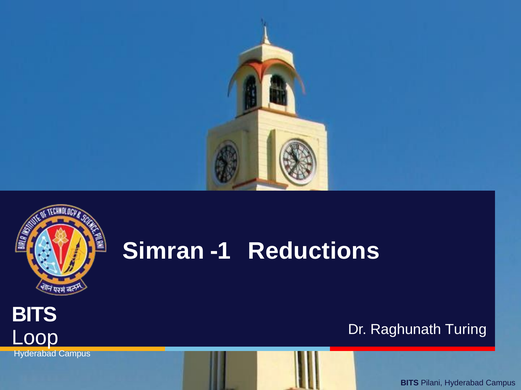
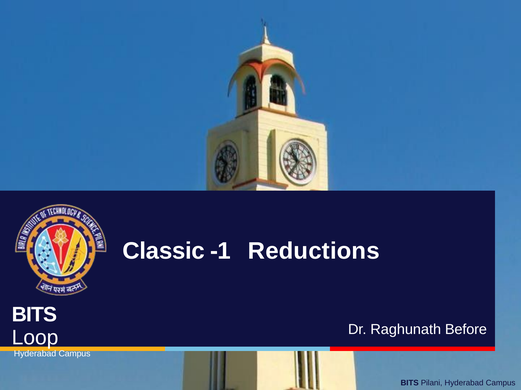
Simran: Simran -> Classic
Turing: Turing -> Before
